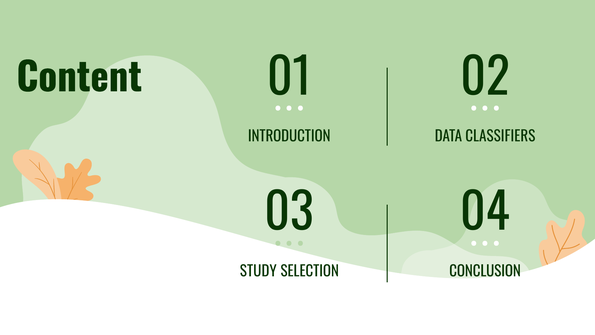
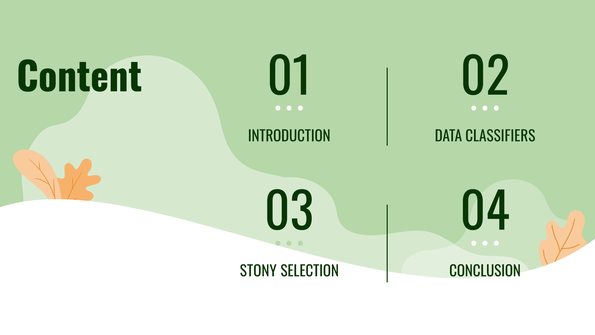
STUDY: STUDY -> STONY
